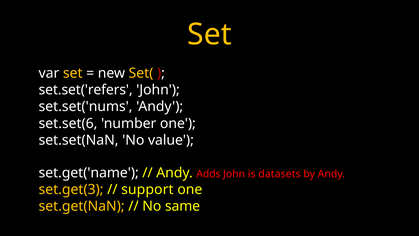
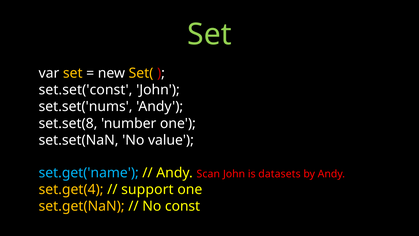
Set at (209, 34) colour: yellow -> light green
set.set('refers: set.set('refers -> set.set('const
set.set(6: set.set(6 -> set.set(8
set.get('name colour: white -> light blue
Adds: Adds -> Scan
set.get(3: set.get(3 -> set.get(4
same: same -> const
